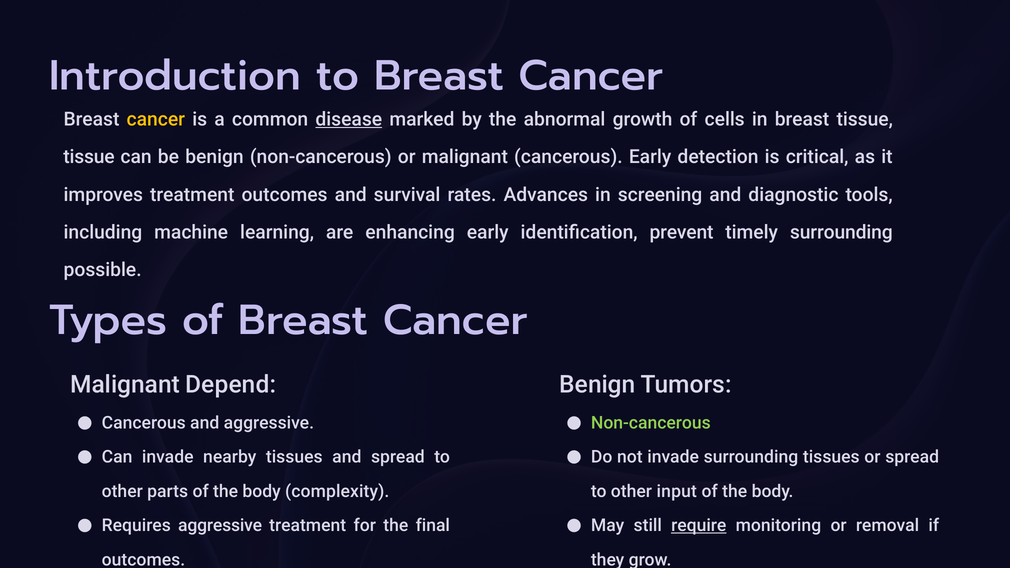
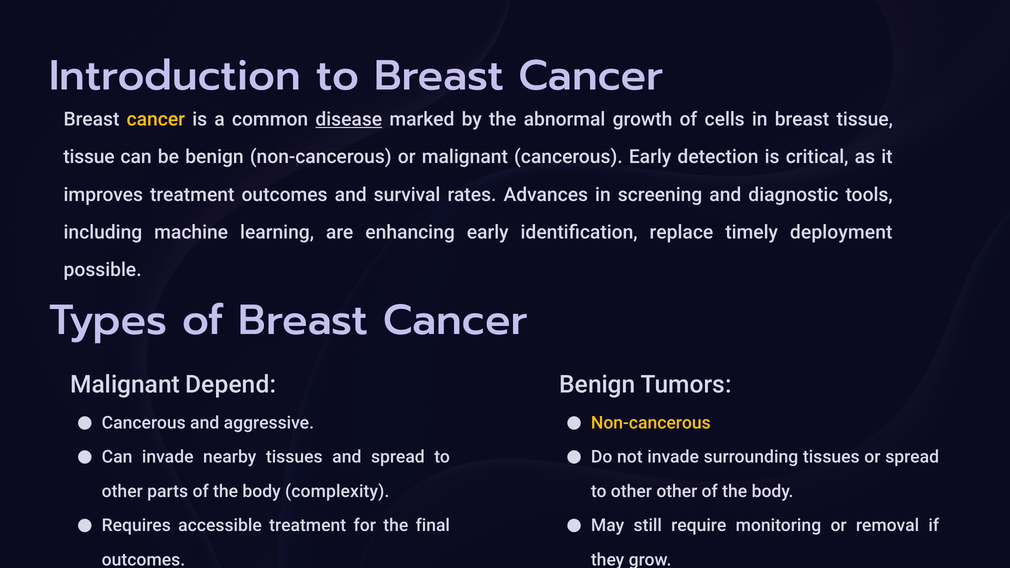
prevent: prevent -> replace
timely surrounding: surrounding -> deployment
Non-cancerous at (651, 423) colour: light green -> yellow
other input: input -> other
Requires aggressive: aggressive -> accessible
require underline: present -> none
